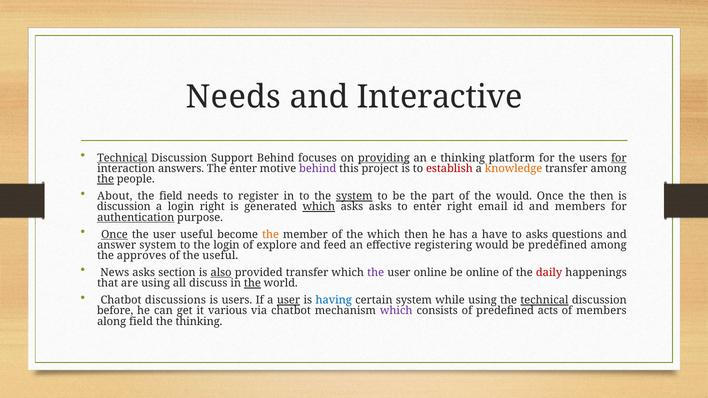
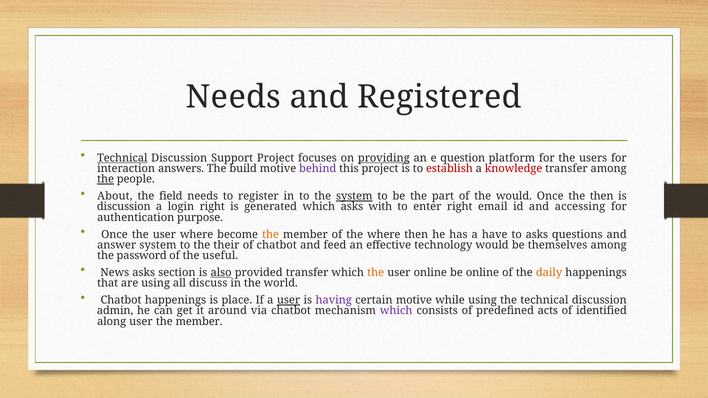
Interactive: Interactive -> Registered
Support Behind: Behind -> Project
e thinking: thinking -> question
for at (619, 158) underline: present -> none
The enter: enter -> build
knowledge colour: orange -> red
which at (319, 207) underline: present -> none
asks asks: asks -> with
and members: members -> accessing
authentication underline: present -> none
Once at (114, 235) underline: present -> none
user useful: useful -> where
the which: which -> where
the login: login -> their
of explore: explore -> chatbot
registering: registering -> technology
be predefined: predefined -> themselves
approves: approves -> password
the at (376, 273) colour: purple -> orange
daily colour: red -> orange
the at (252, 283) underline: present -> none
Chatbot discussions: discussions -> happenings
is users: users -> place
having colour: blue -> purple
certain system: system -> motive
technical at (544, 300) underline: present -> none
before: before -> admin
various: various -> around
of members: members -> identified
along field: field -> user
thinking at (199, 322): thinking -> member
